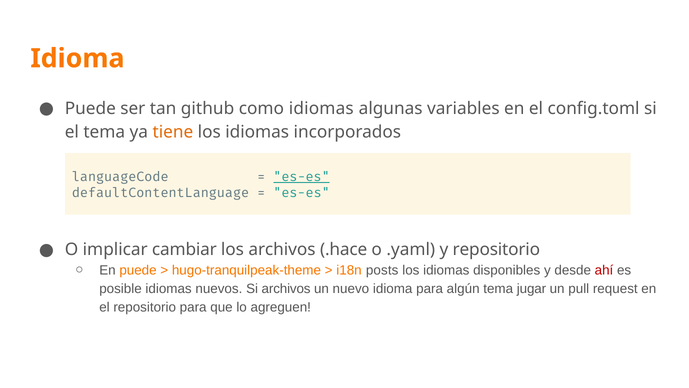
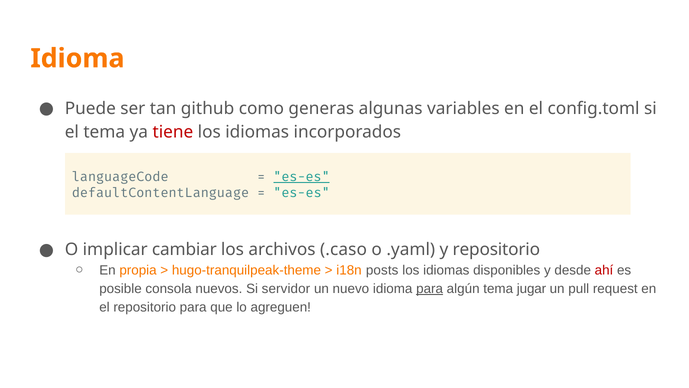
como idiomas: idiomas -> generas
tiene colour: orange -> red
.hace: .hace -> .caso
En puede: puede -> propia
posible idiomas: idiomas -> consola
Si archivos: archivos -> servidor
para at (430, 288) underline: none -> present
